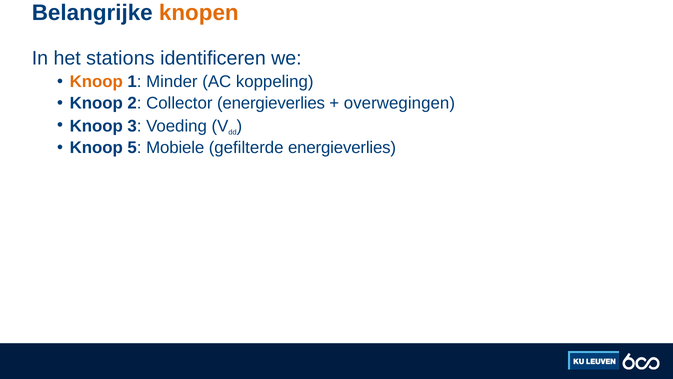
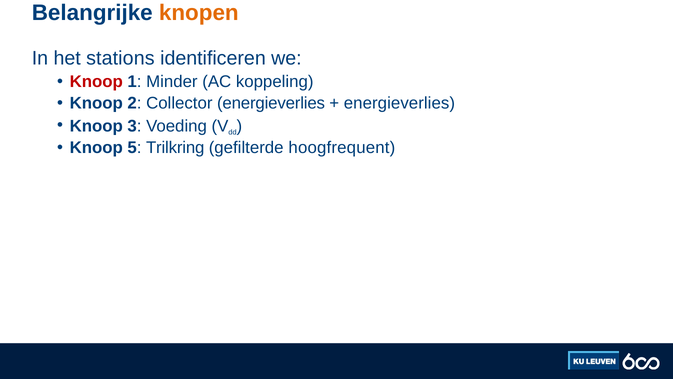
Knoop at (96, 82) colour: orange -> red
overwegingen at (399, 103): overwegingen -> energieverlies
Mobiele: Mobiele -> Trilkring
gefilterde energieverlies: energieverlies -> hoogfrequent
